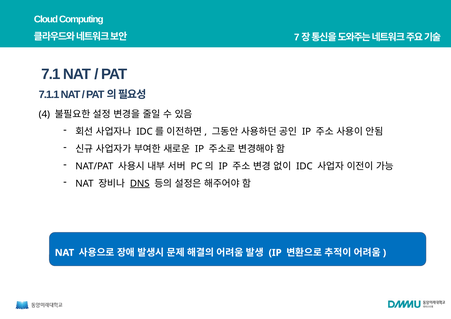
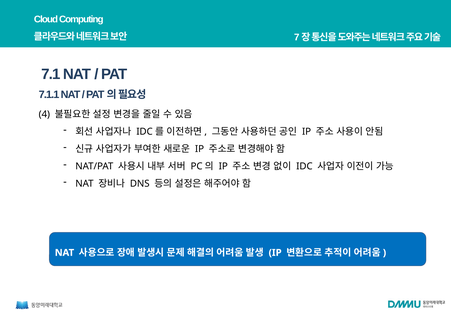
DNS underline: present -> none
